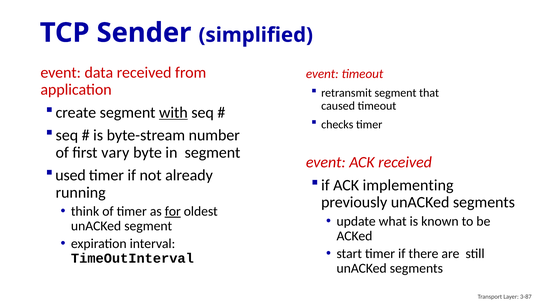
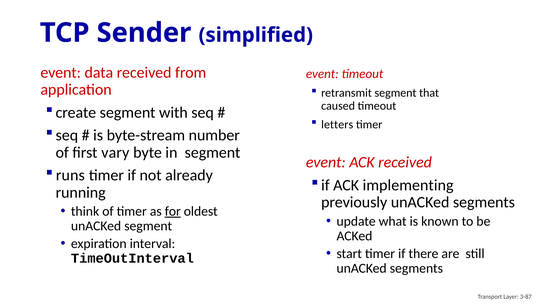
with underline: present -> none
checks: checks -> letters
used: used -> runs
